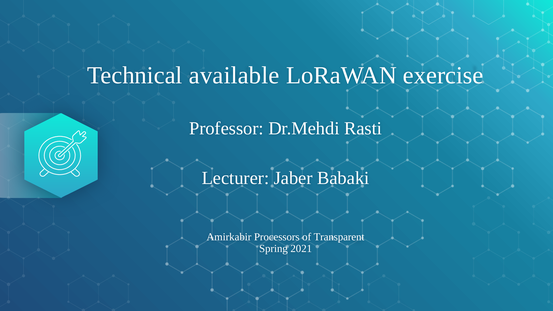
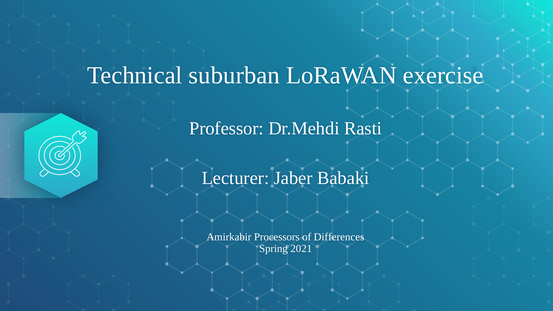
available: available -> suburban
Transparent: Transparent -> Differences
